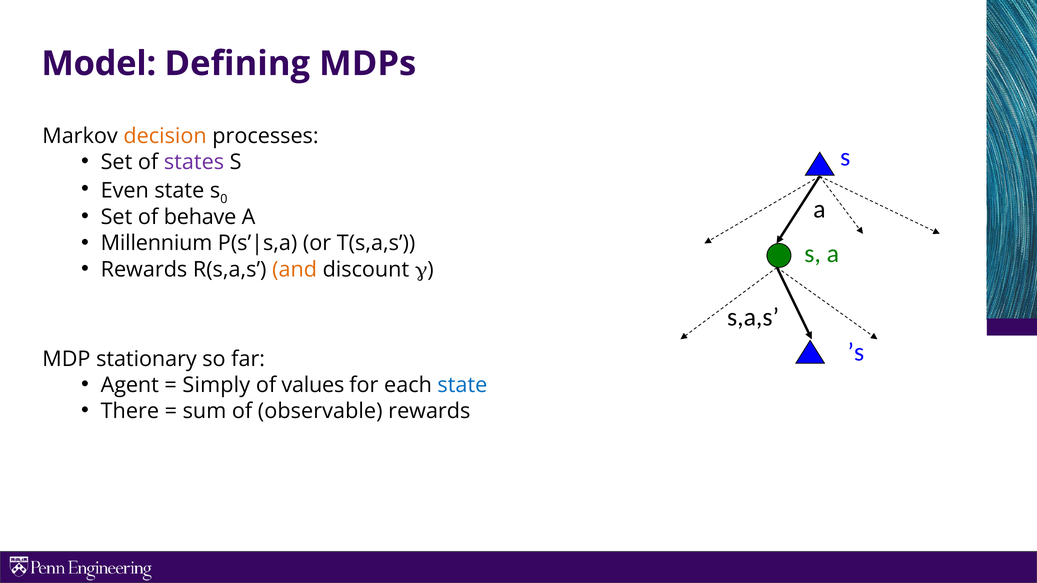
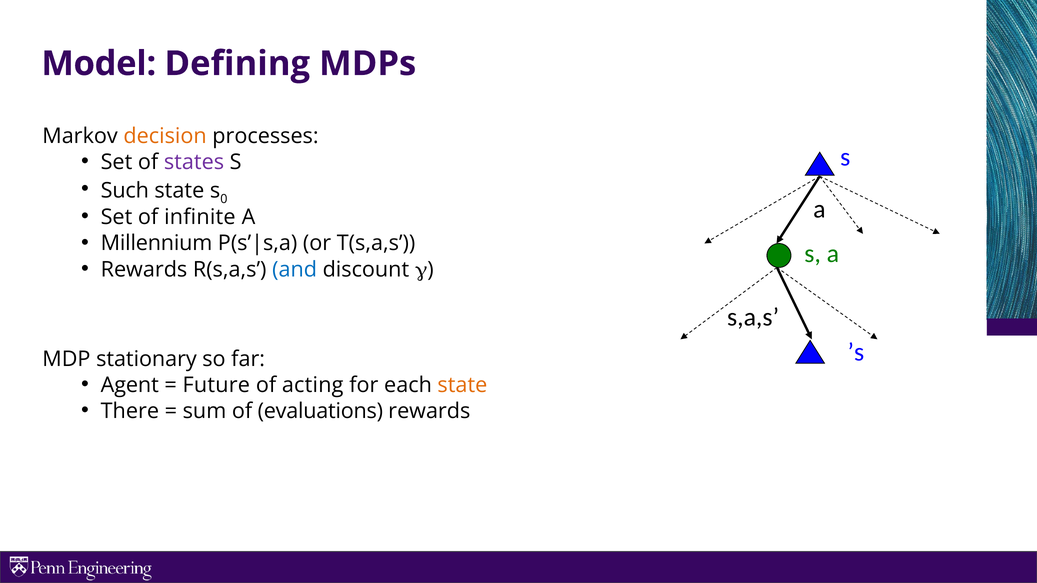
Even: Even -> Such
behave: behave -> infinite
and colour: orange -> blue
Simply: Simply -> Future
values: values -> acting
state at (462, 385) colour: blue -> orange
observable: observable -> evaluations
